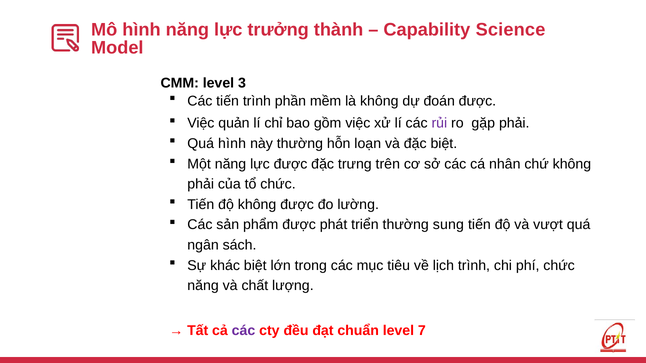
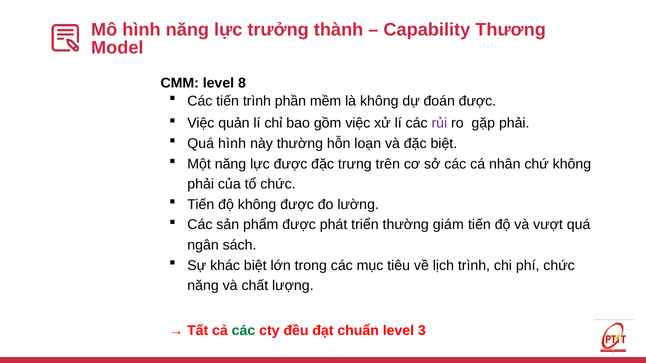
Science: Science -> Thương
3: 3 -> 8
sung: sung -> giám
các at (243, 331) colour: purple -> green
7: 7 -> 3
